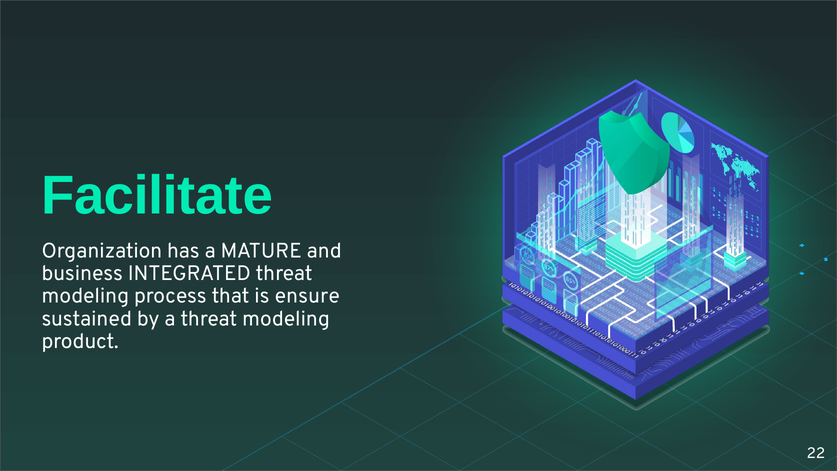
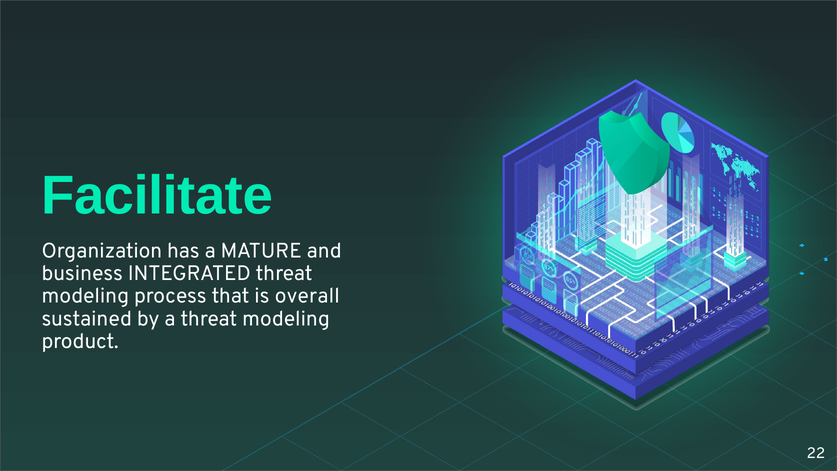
ensure: ensure -> overall
